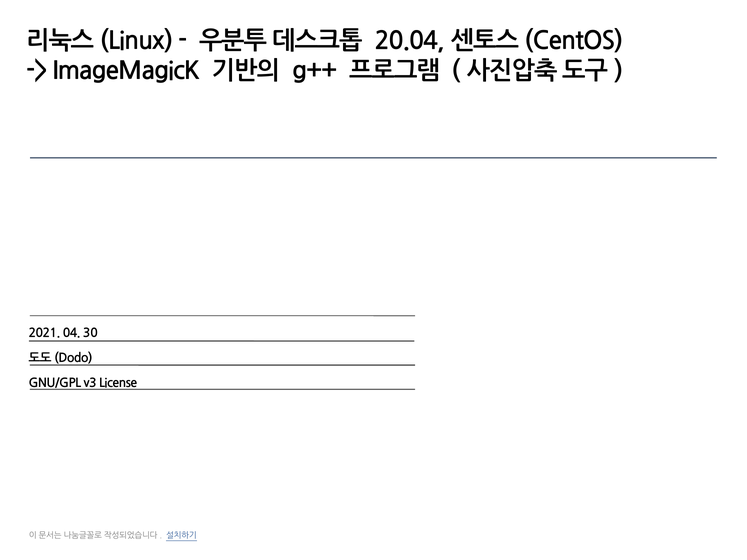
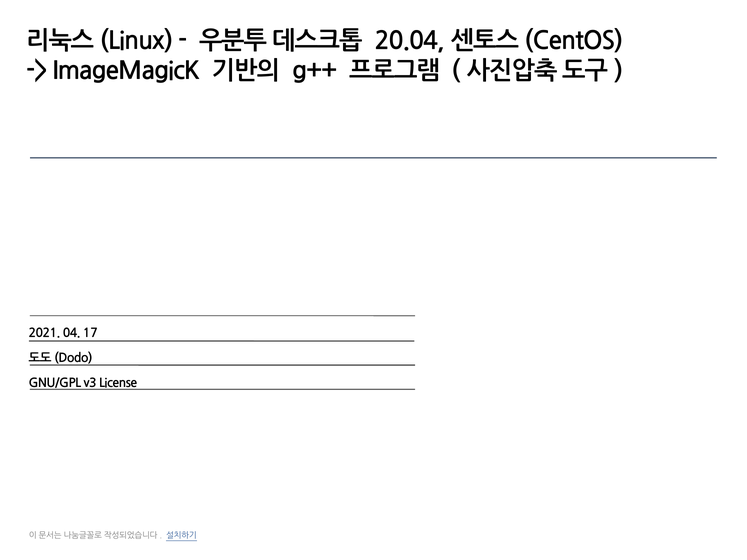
30: 30 -> 17
